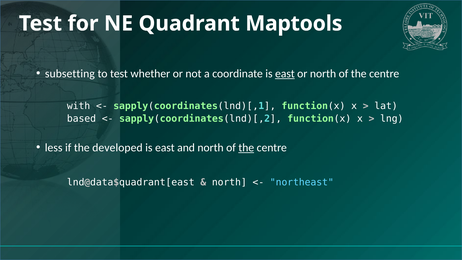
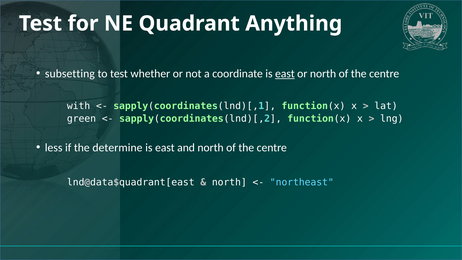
Maptools: Maptools -> Anything
based: based -> green
developed: developed -> determine
the at (246, 148) underline: present -> none
